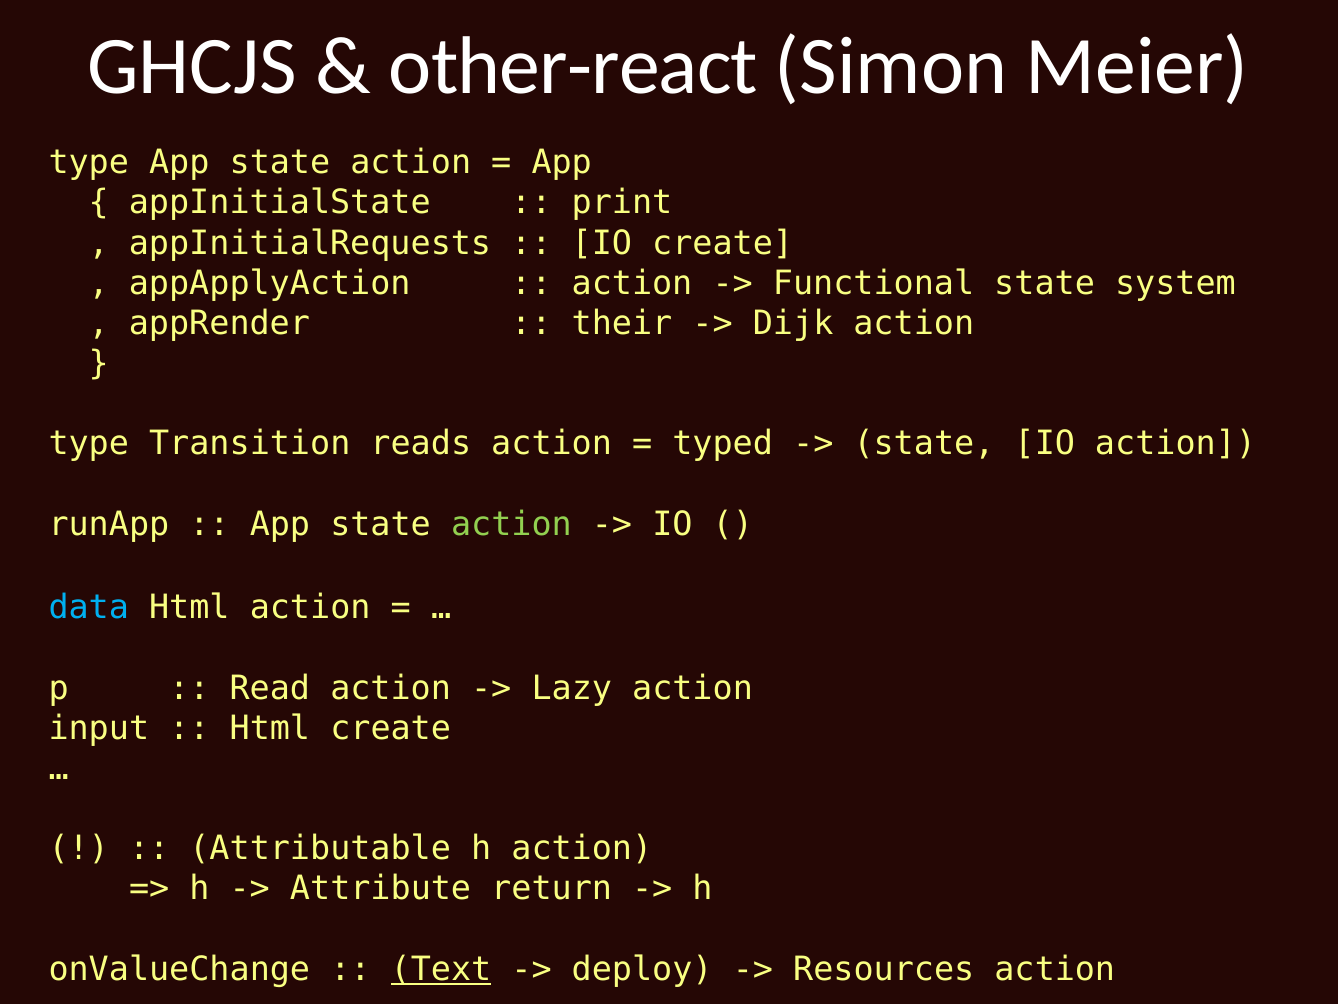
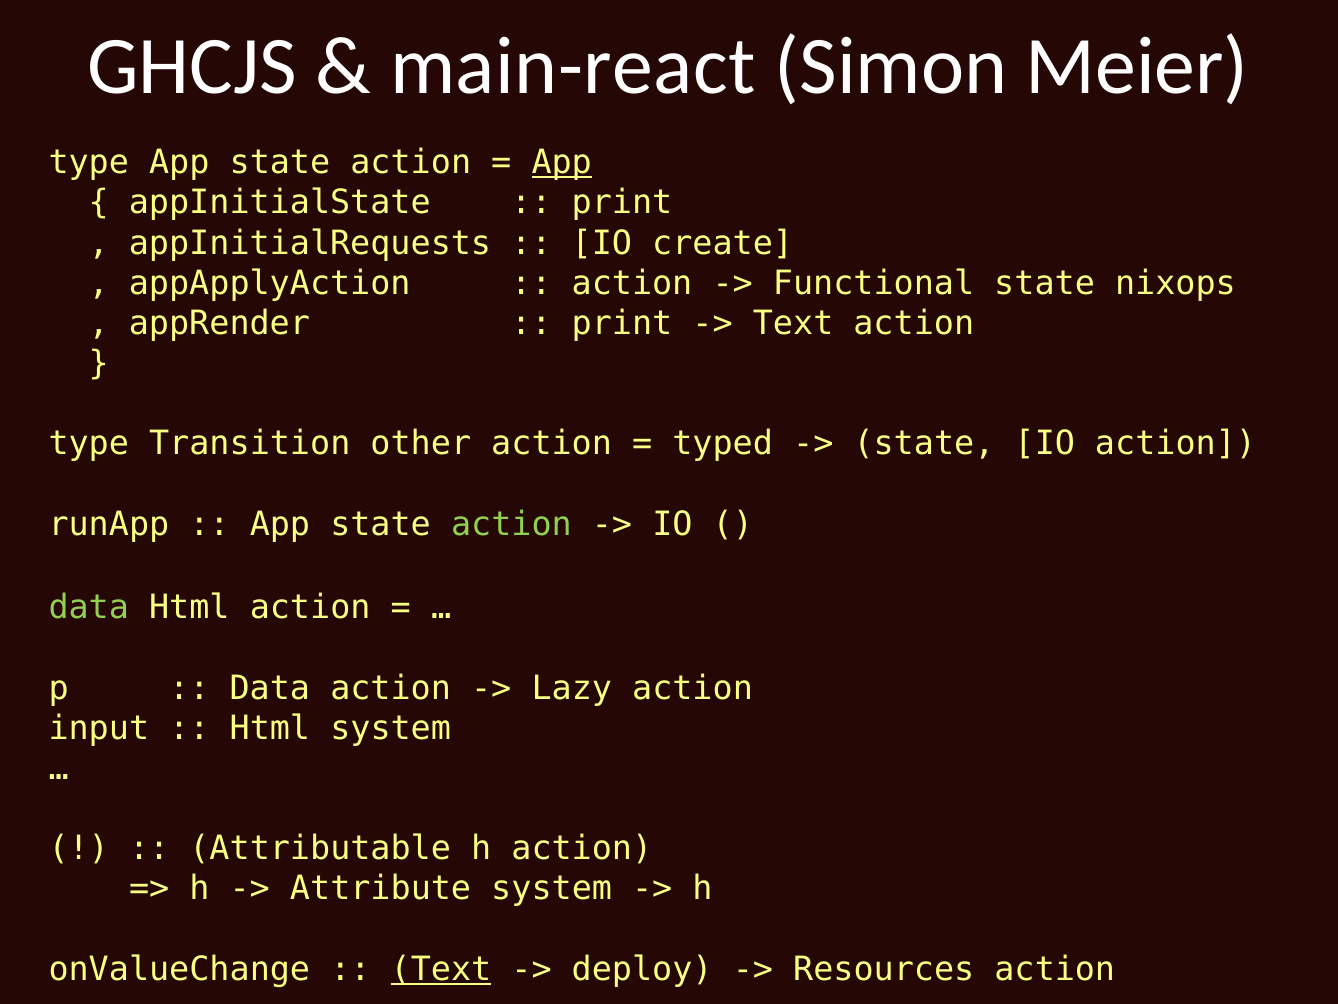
other-react: other-react -> main-react
App at (562, 163) underline: none -> present
system: system -> nixops
their at (622, 323): their -> print
Dijk at (793, 323): Dijk -> Text
reads: reads -> other
data at (89, 607) colour: light blue -> light green
Read at (270, 688): Read -> Data
Html create: create -> system
Attribute return: return -> system
